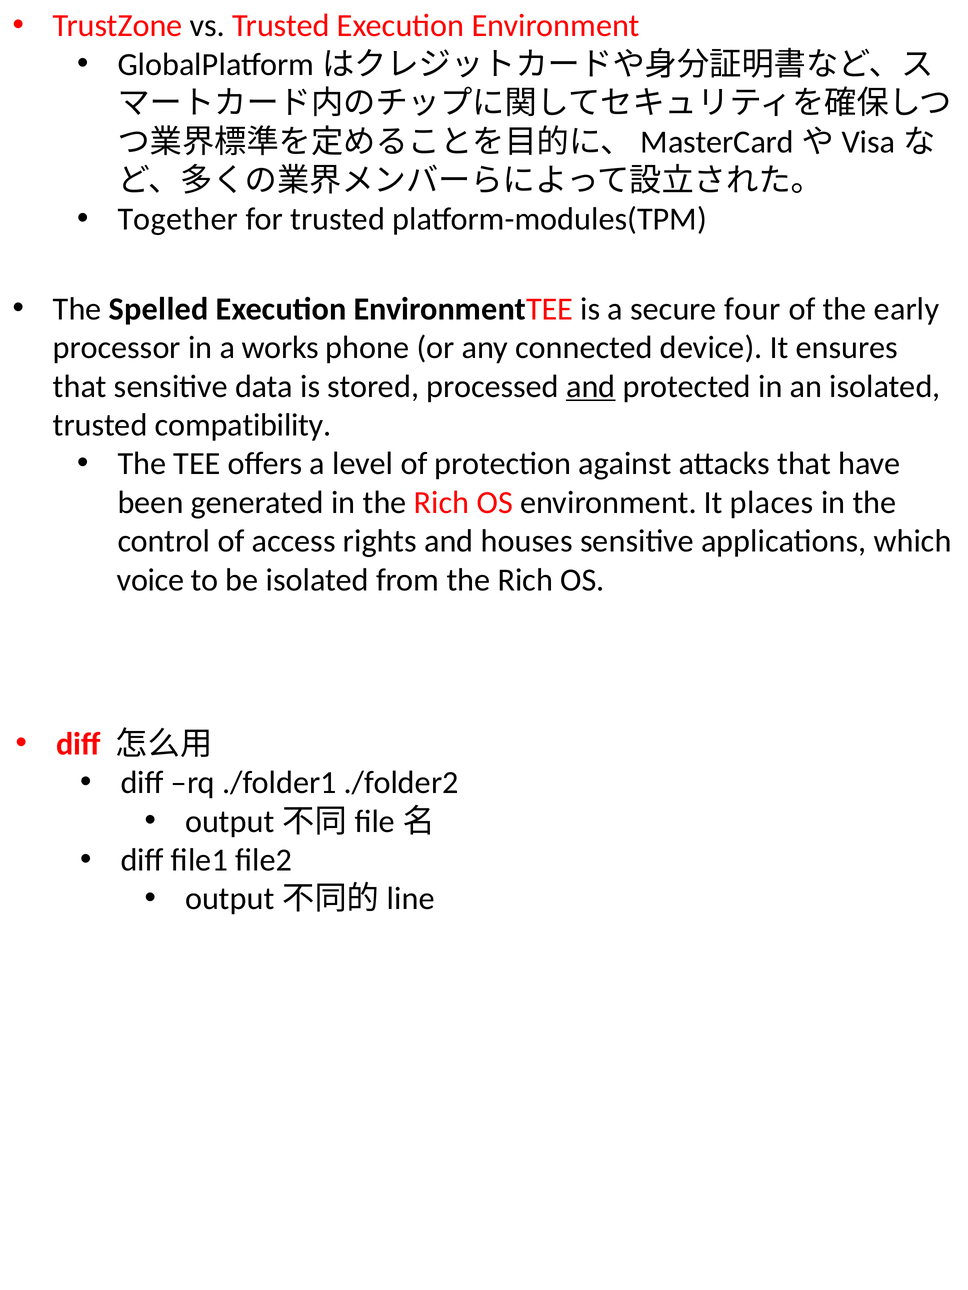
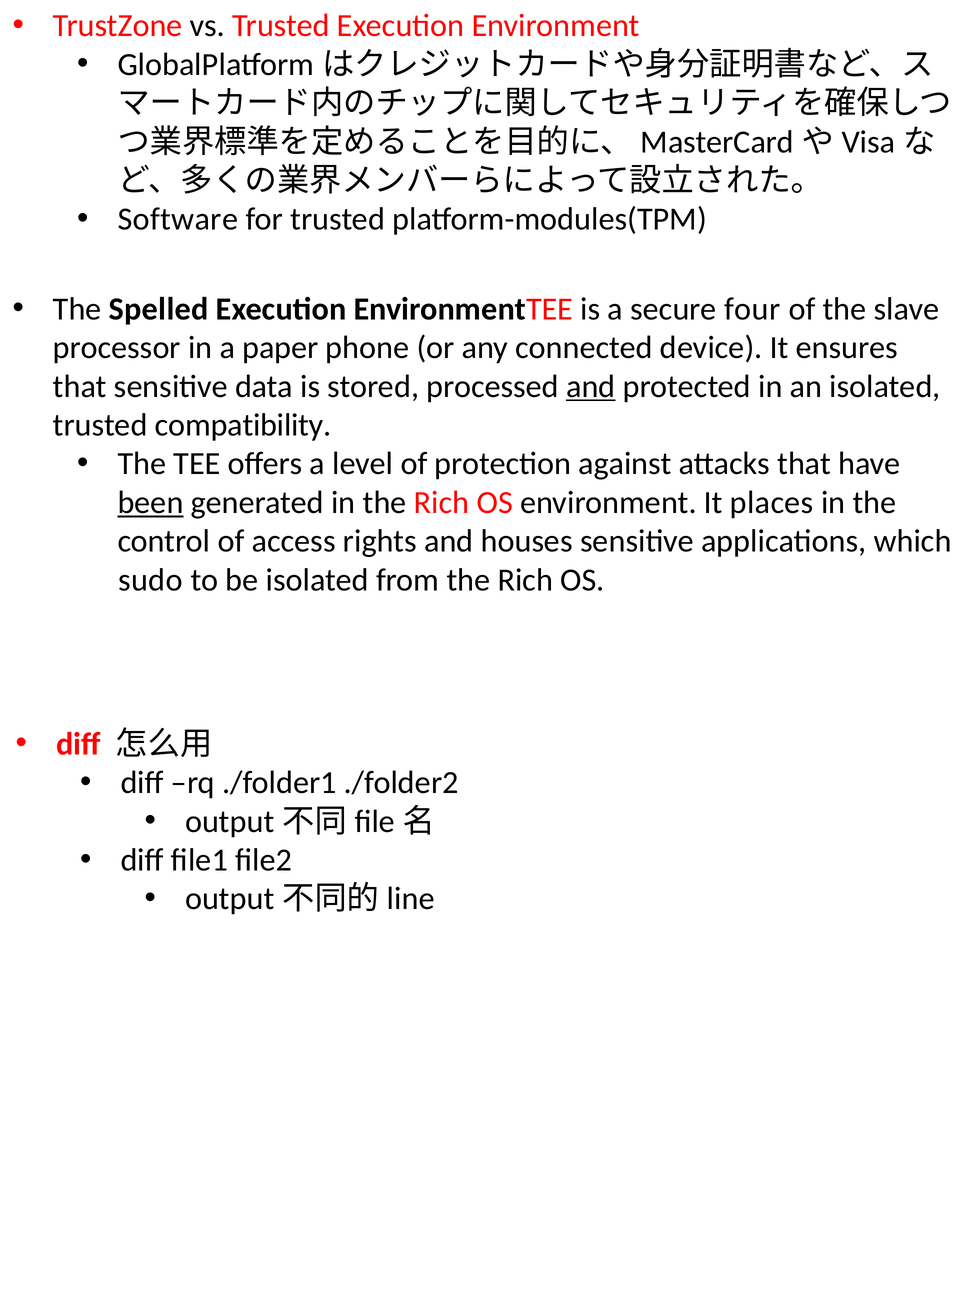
Together: Together -> Software
early: early -> slave
works: works -> paper
been underline: none -> present
voice: voice -> sudo
